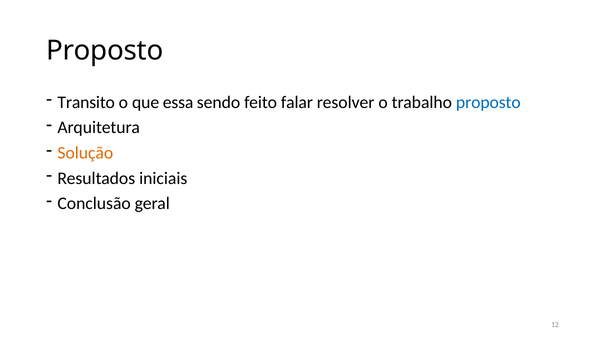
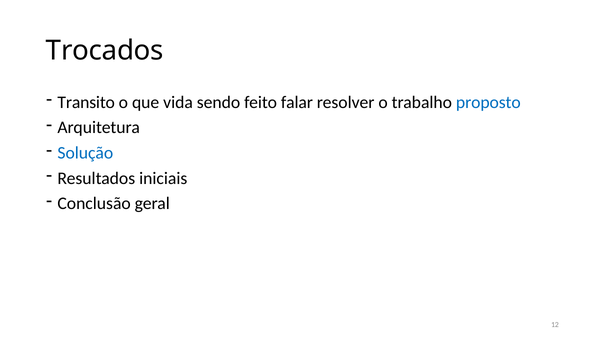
Proposto at (105, 51): Proposto -> Trocados
essa: essa -> vida
Solução colour: orange -> blue
